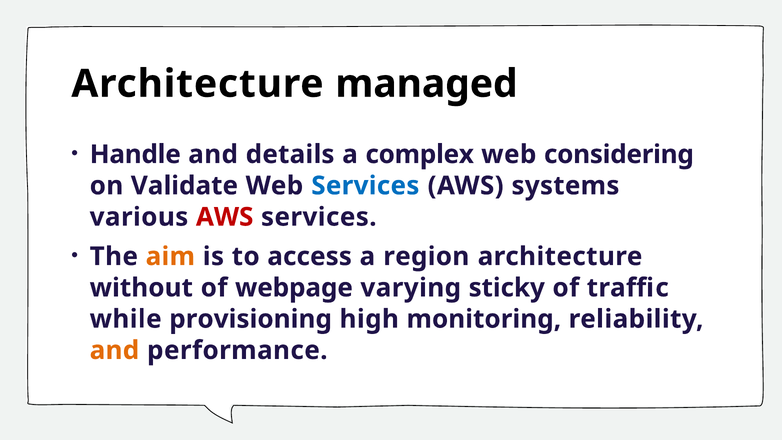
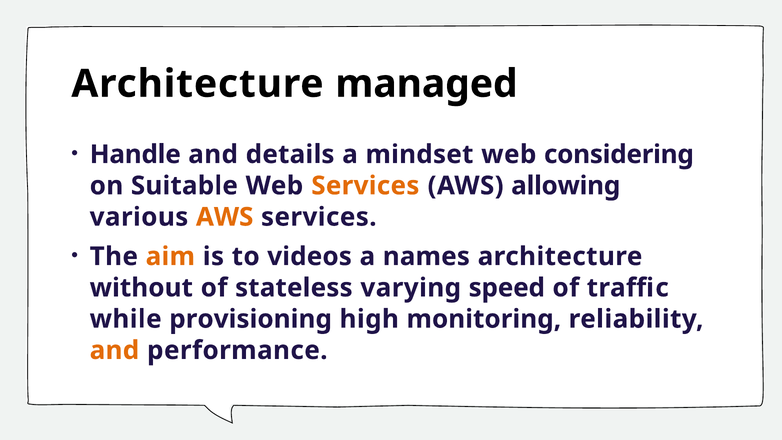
complex: complex -> mindset
Validate: Validate -> Suitable
Services at (365, 186) colour: blue -> orange
systems: systems -> allowing
AWS at (225, 217) colour: red -> orange
access: access -> videos
region: region -> names
webpage: webpage -> stateless
sticky: sticky -> speed
